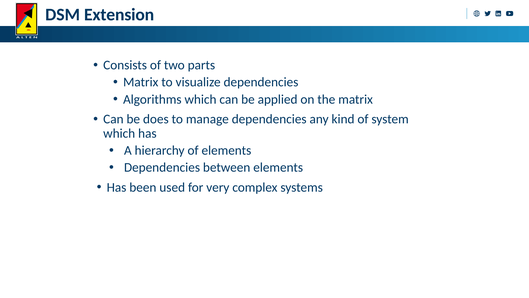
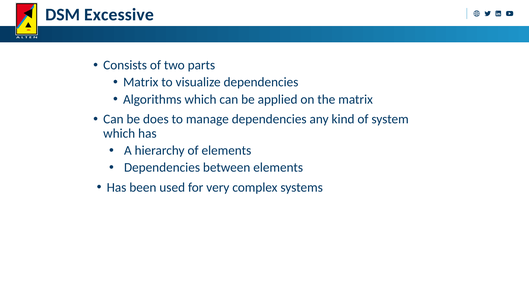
Extension: Extension -> Excessive
